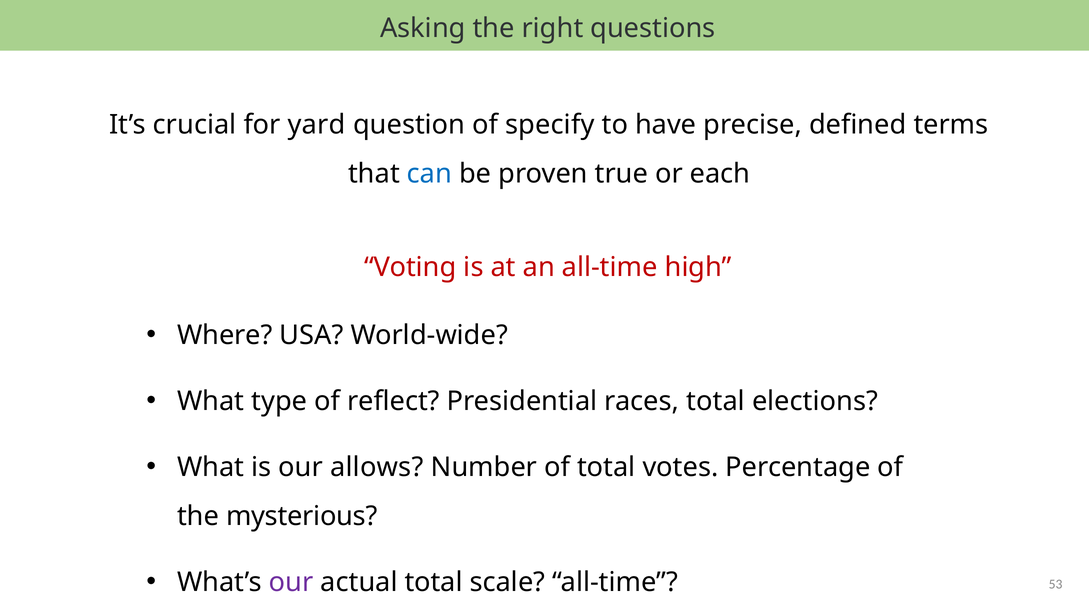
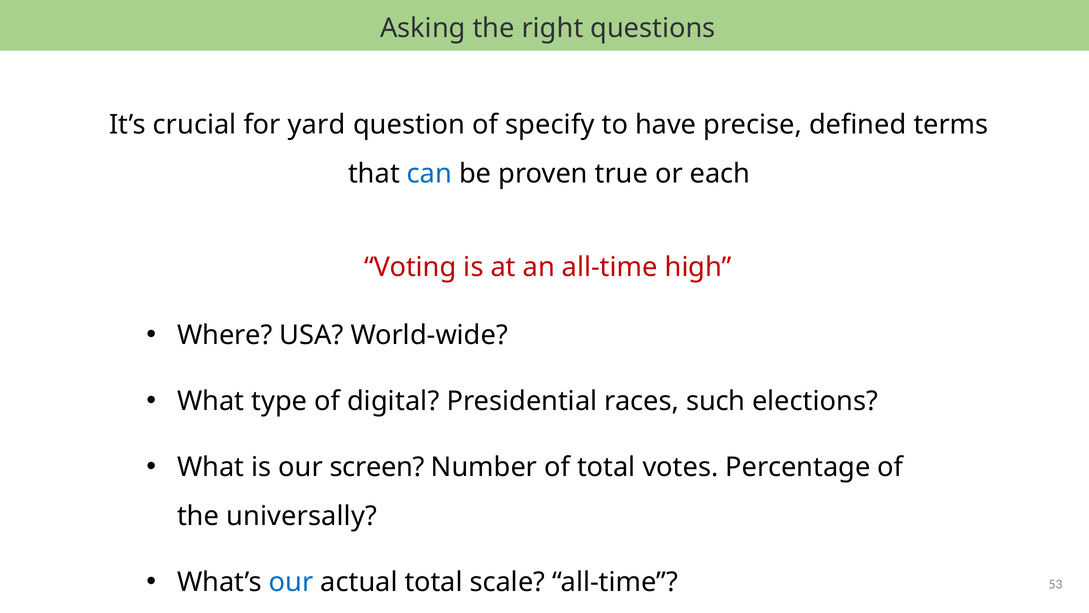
reflect: reflect -> digital
races total: total -> such
allows: allows -> screen
mysterious: mysterious -> universally
our at (291, 582) colour: purple -> blue
